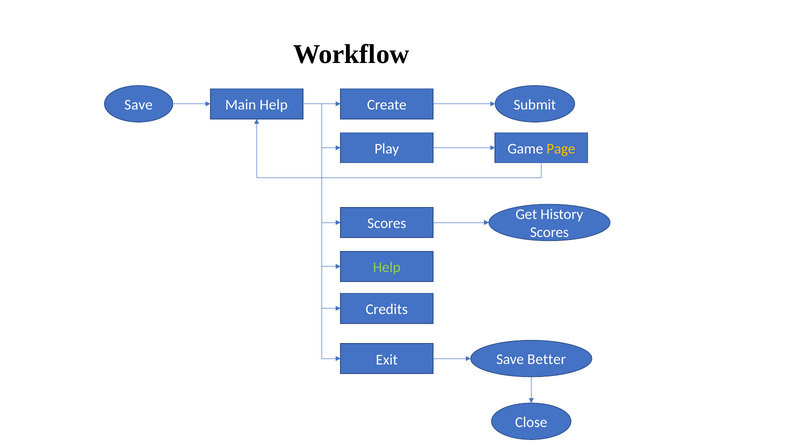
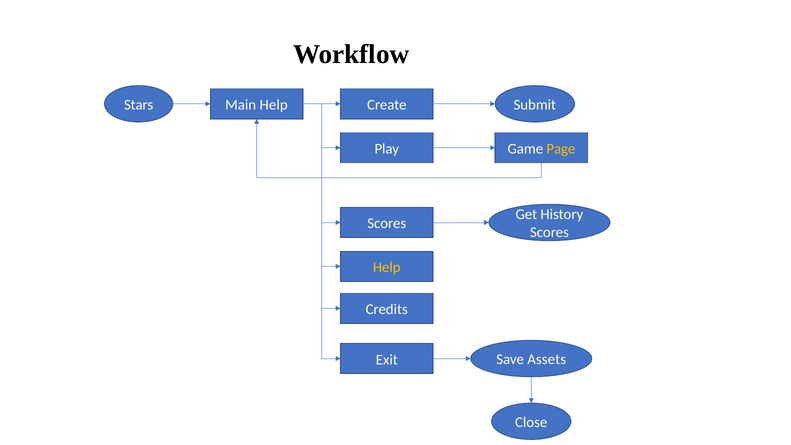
Save at (139, 105): Save -> Stars
Help at (387, 267) colour: light green -> yellow
Better: Better -> Assets
